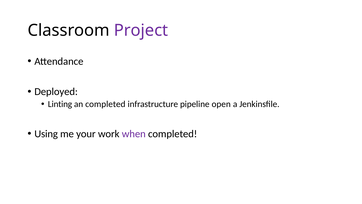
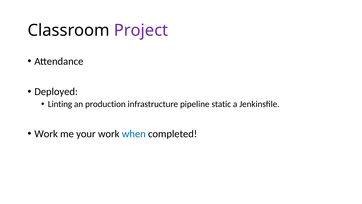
an completed: completed -> production
open: open -> static
Using at (46, 134): Using -> Work
when colour: purple -> blue
